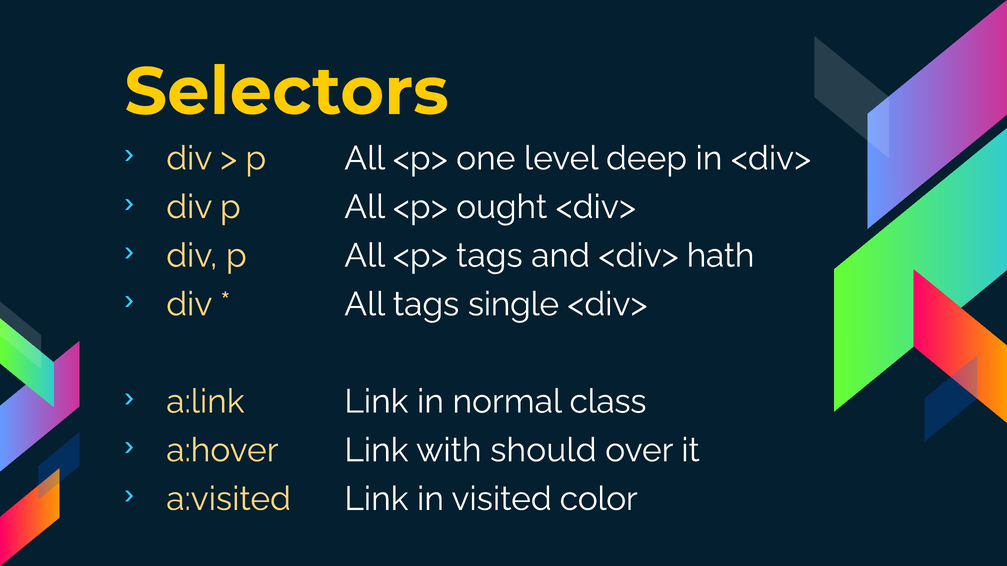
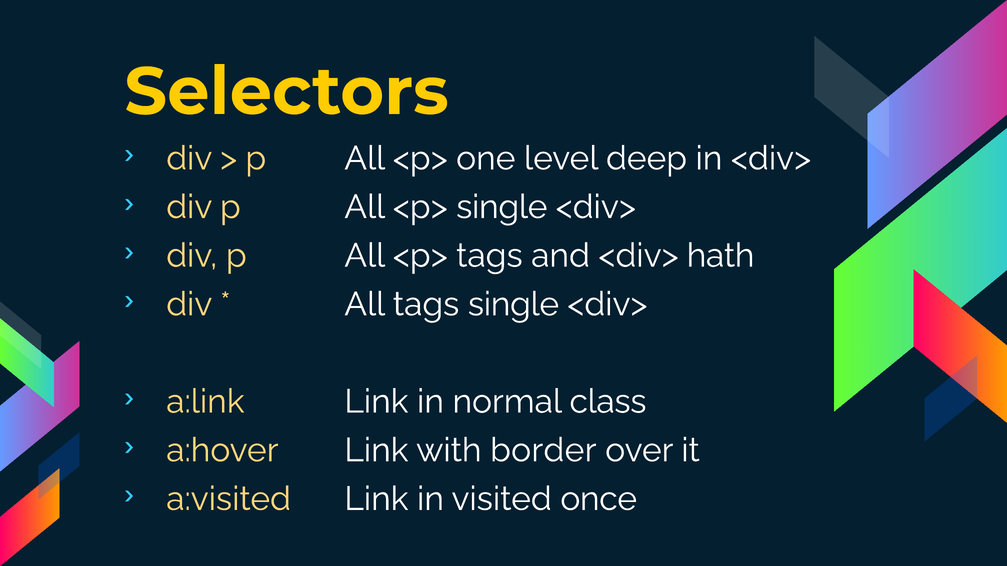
<p> ought: ought -> single
should: should -> border
color: color -> once
